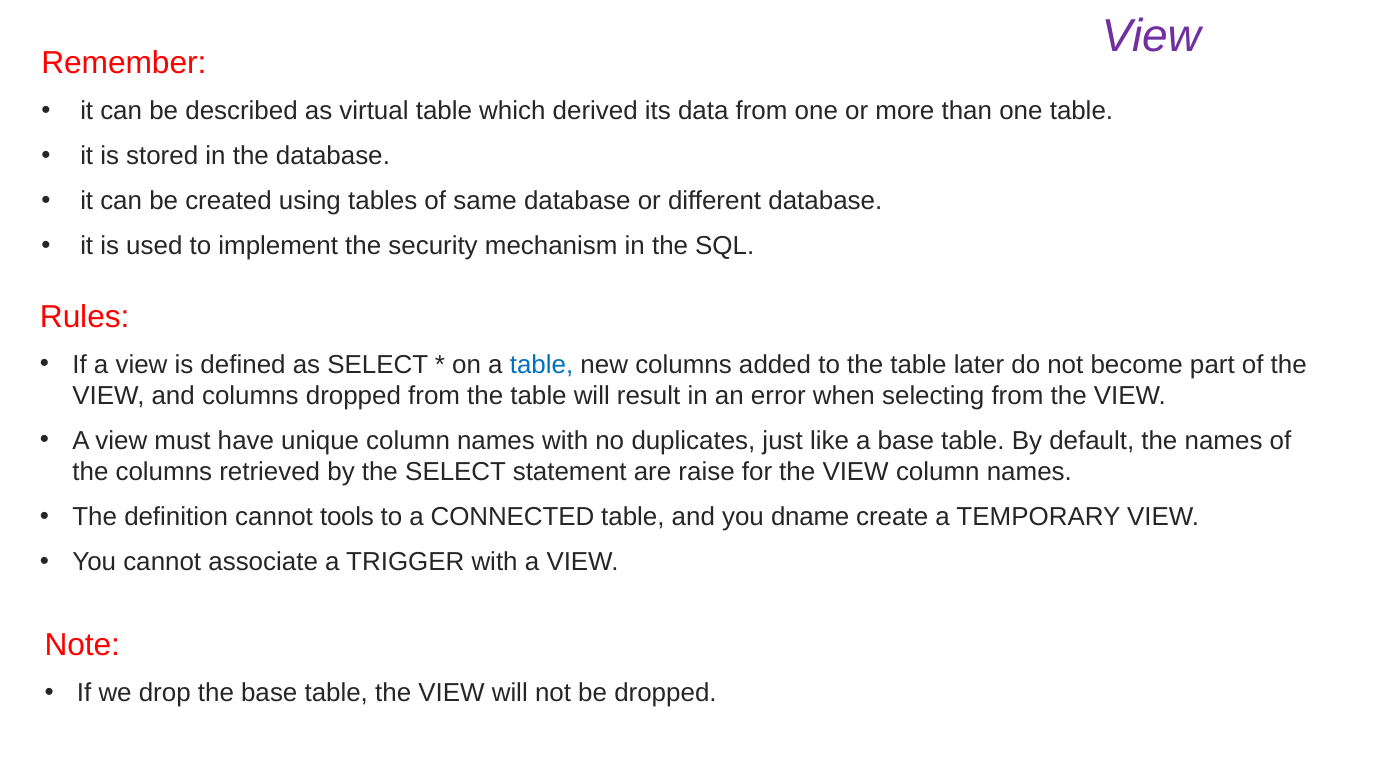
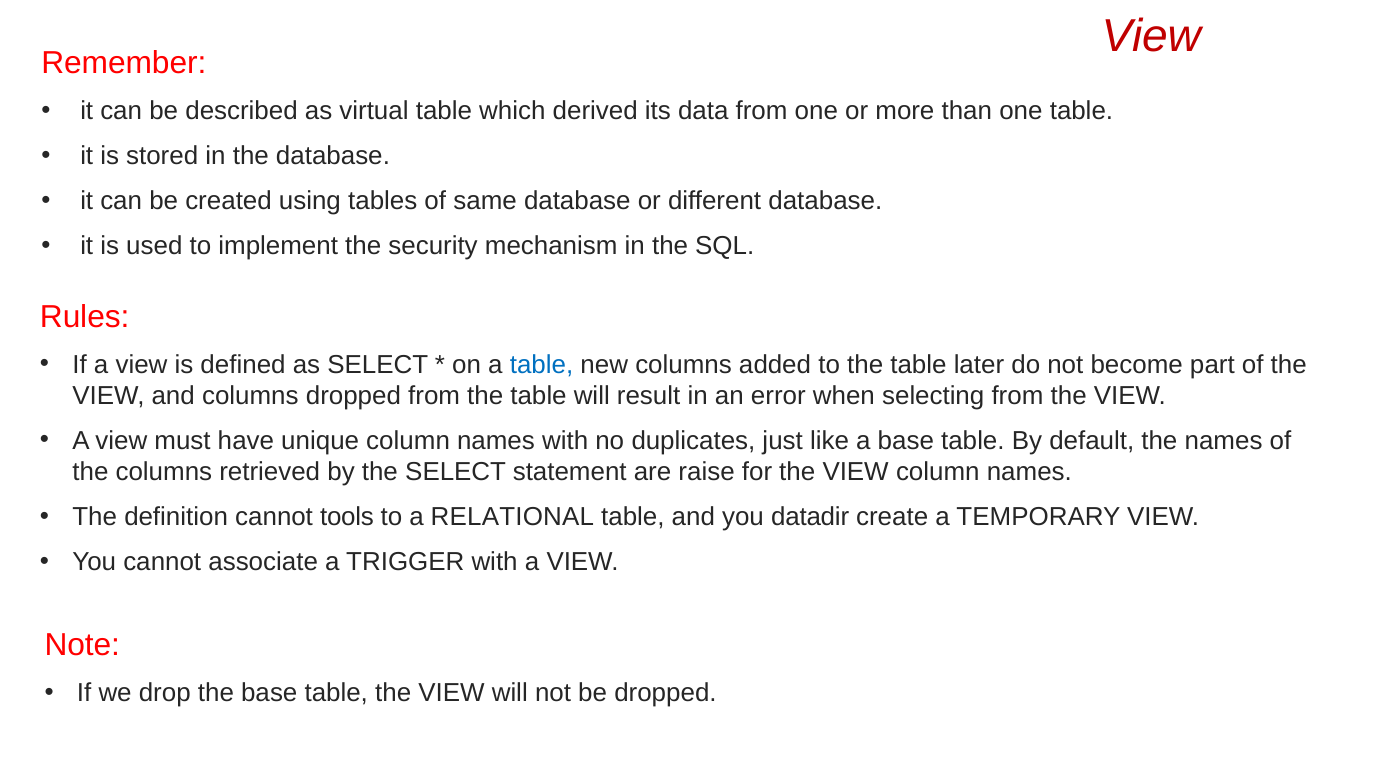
View at (1151, 36) colour: purple -> red
CONNECTED: CONNECTED -> RELATIONAL
dname: dname -> datadir
